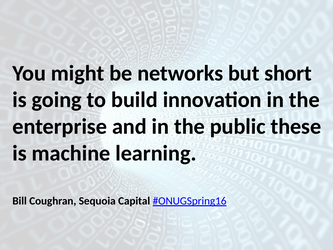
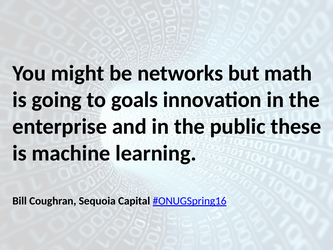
short: short -> math
build: build -> goals
